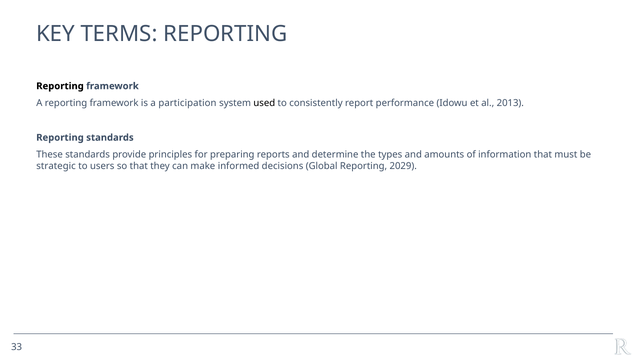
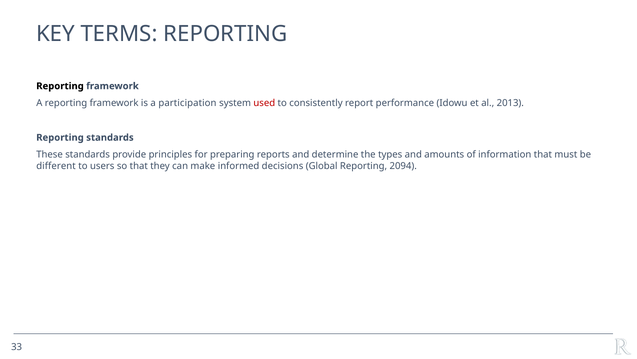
used colour: black -> red
strategic: strategic -> different
2029: 2029 -> 2094
